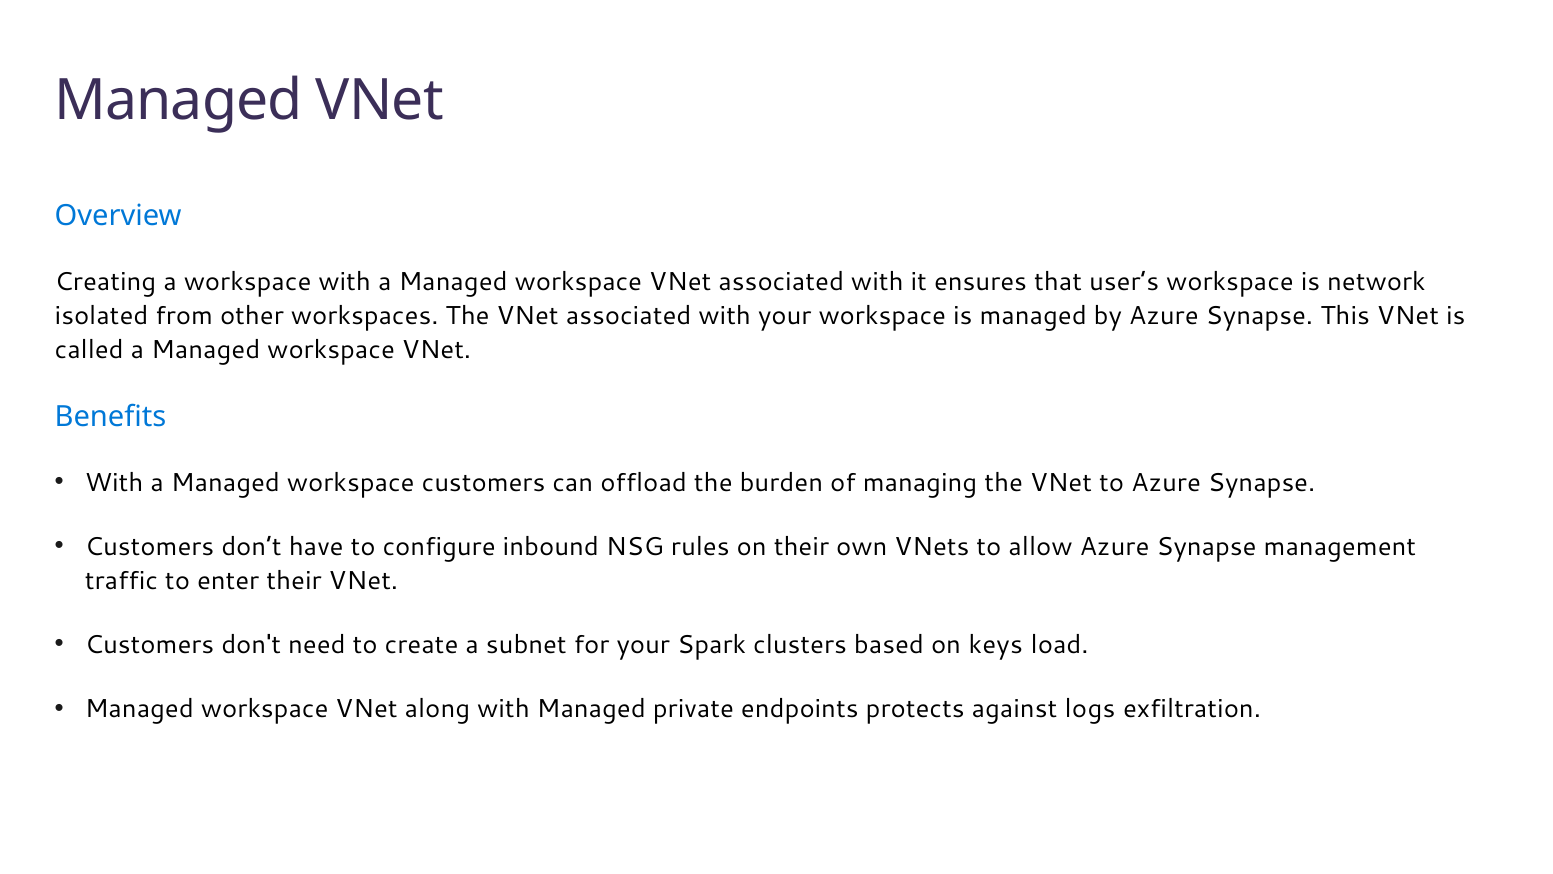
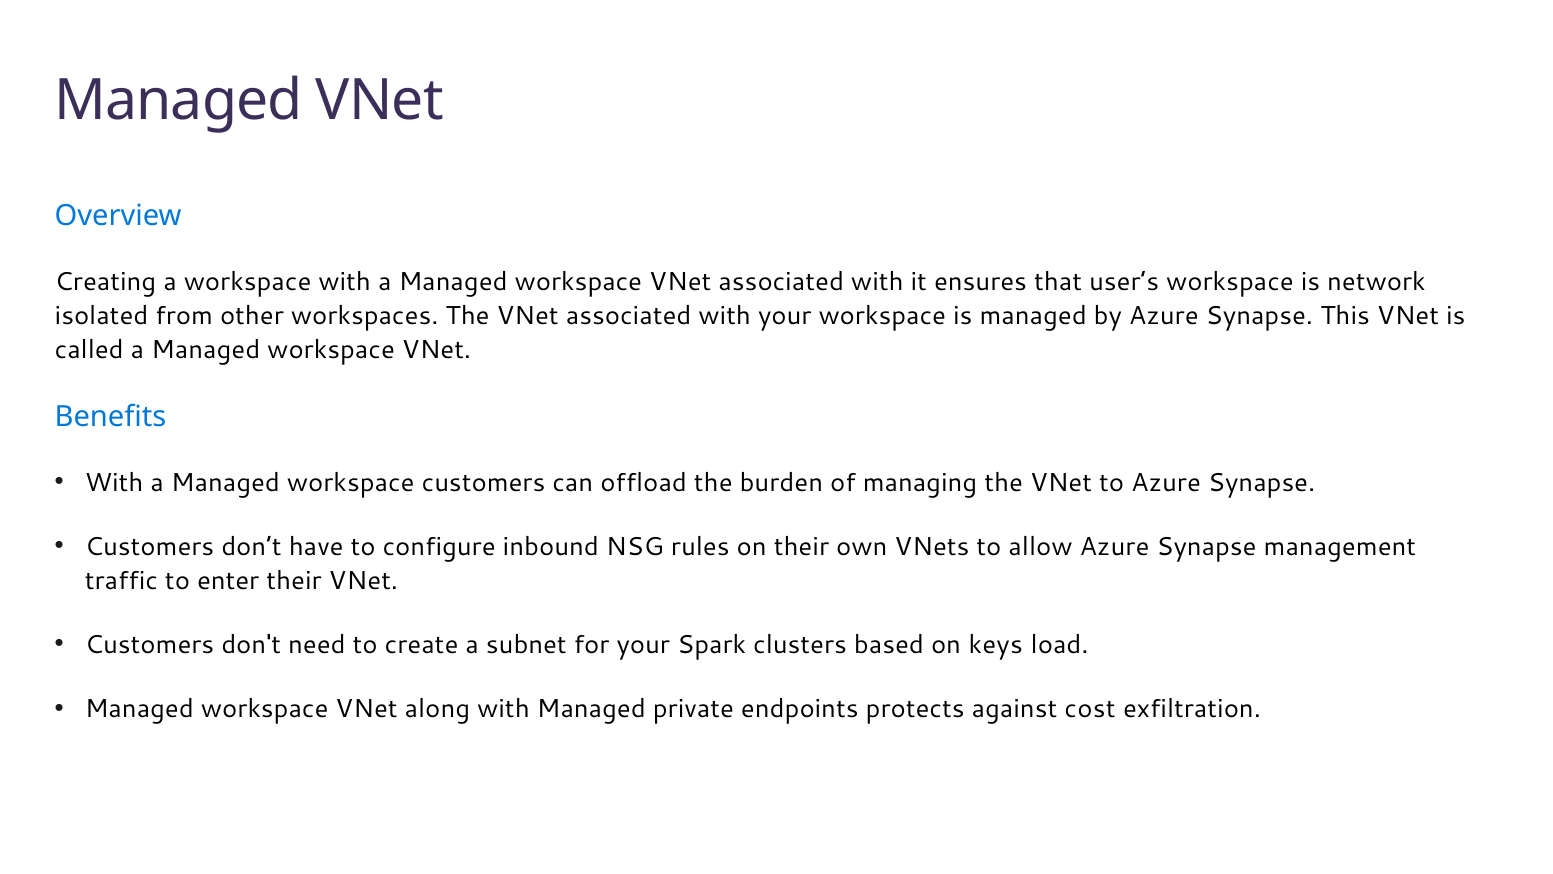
logs: logs -> cost
